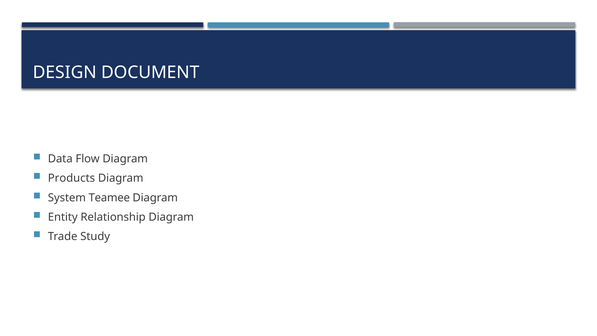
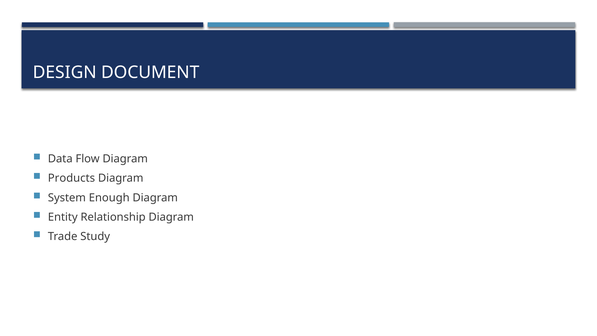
Teamee: Teamee -> Enough
